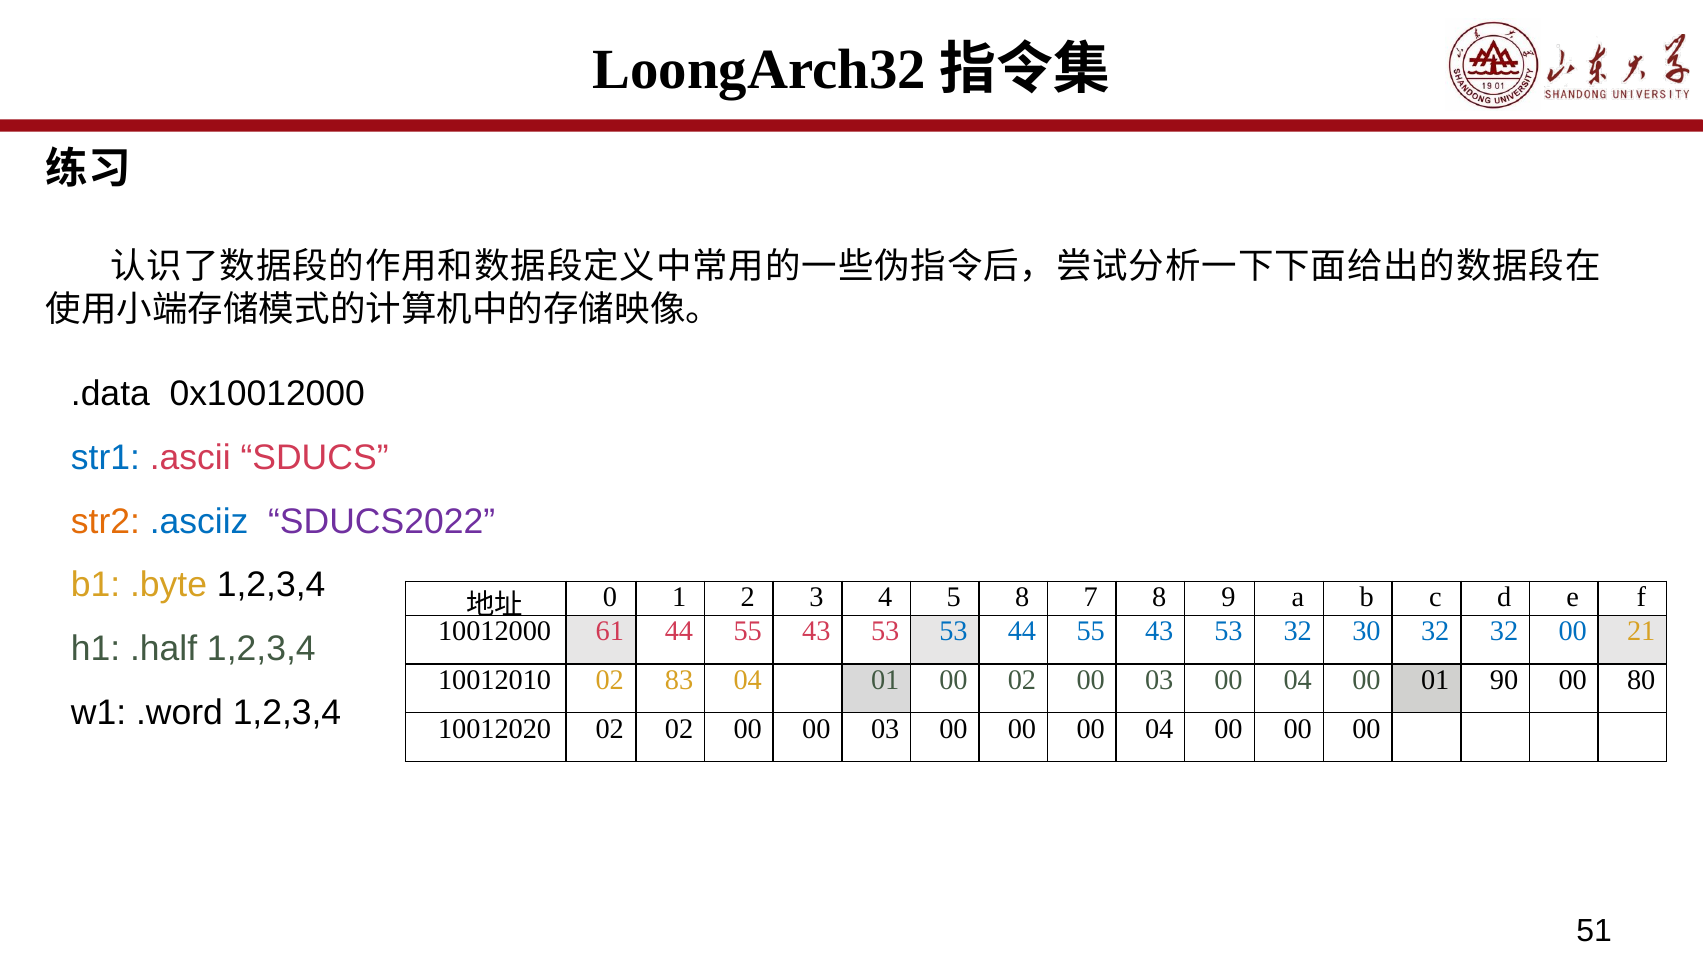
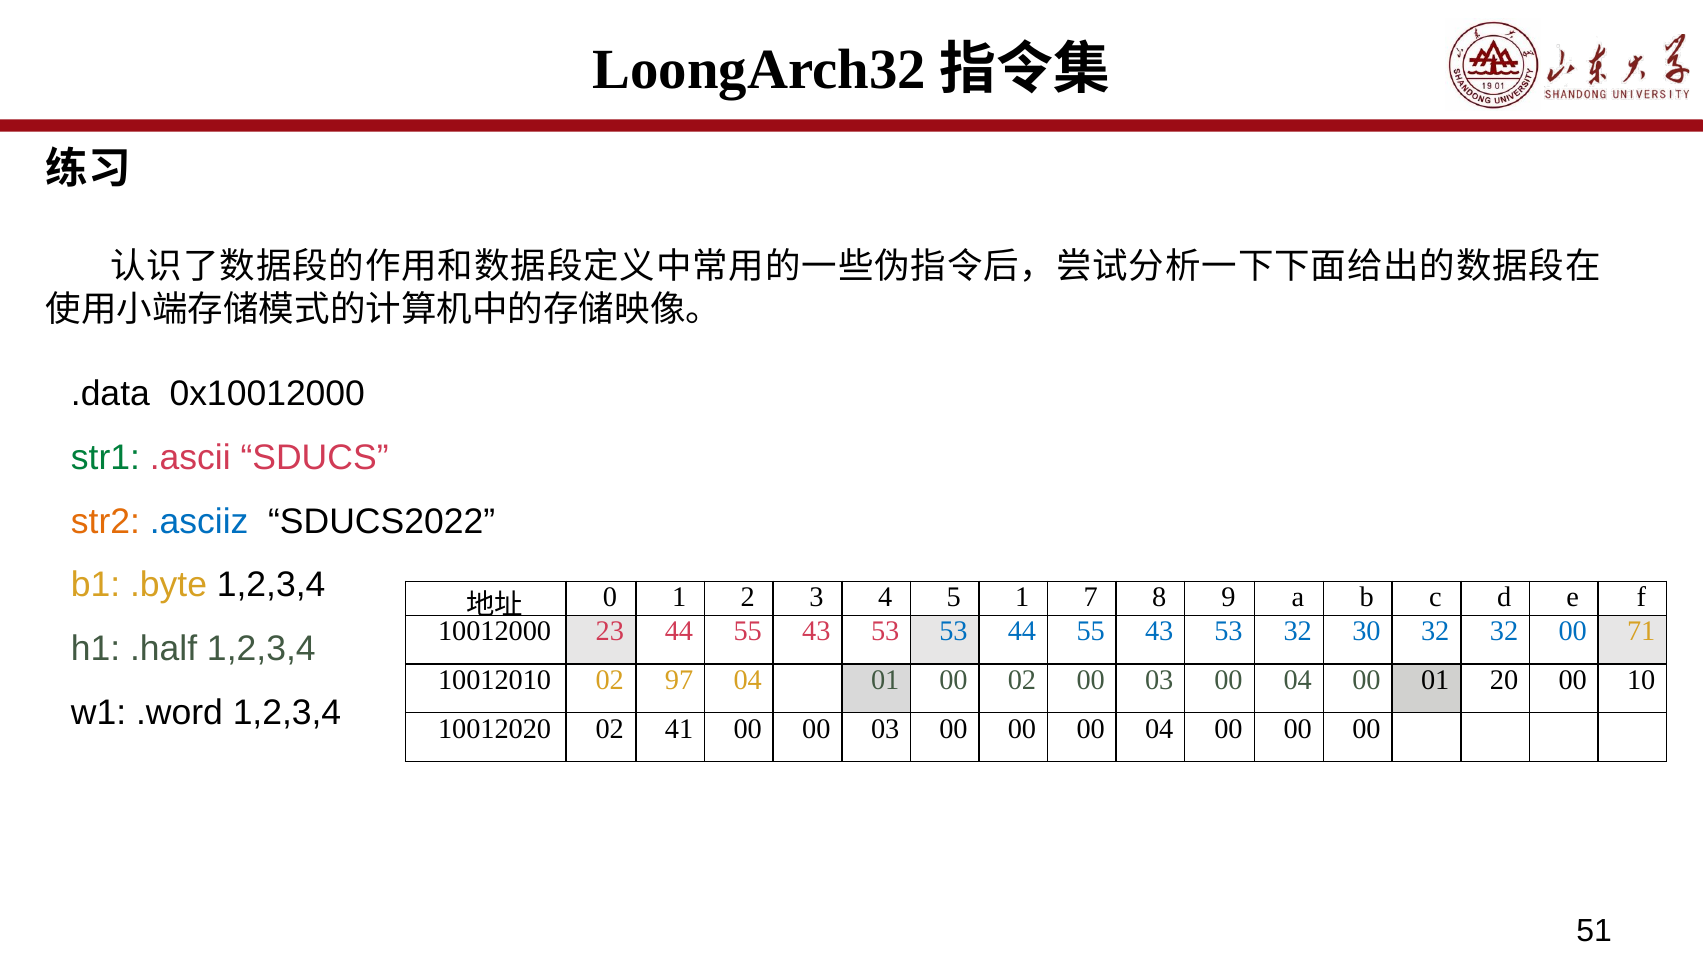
str1 colour: blue -> green
SDUCS2022 colour: purple -> black
5 8: 8 -> 1
61: 61 -> 23
21: 21 -> 71
83: 83 -> 97
90: 90 -> 20
80: 80 -> 10
02 02: 02 -> 41
